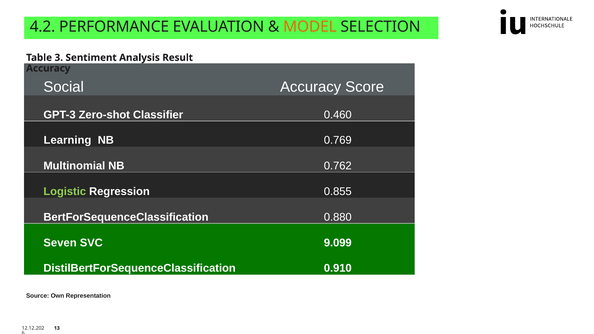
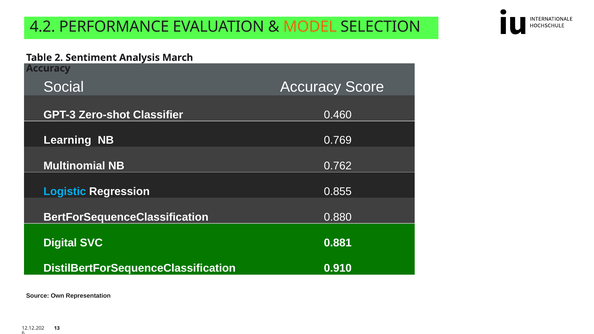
3: 3 -> 2
Result: Result -> March
Logistic colour: light green -> light blue
Seven: Seven -> Digital
9.099: 9.099 -> 0.881
